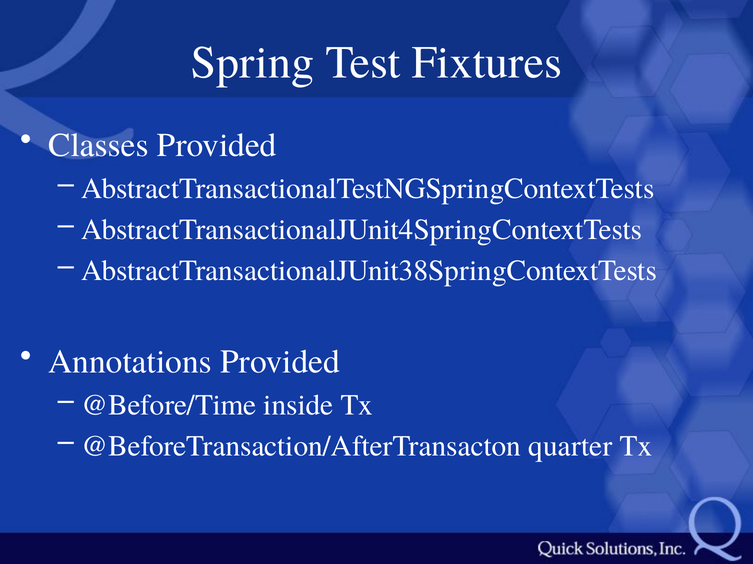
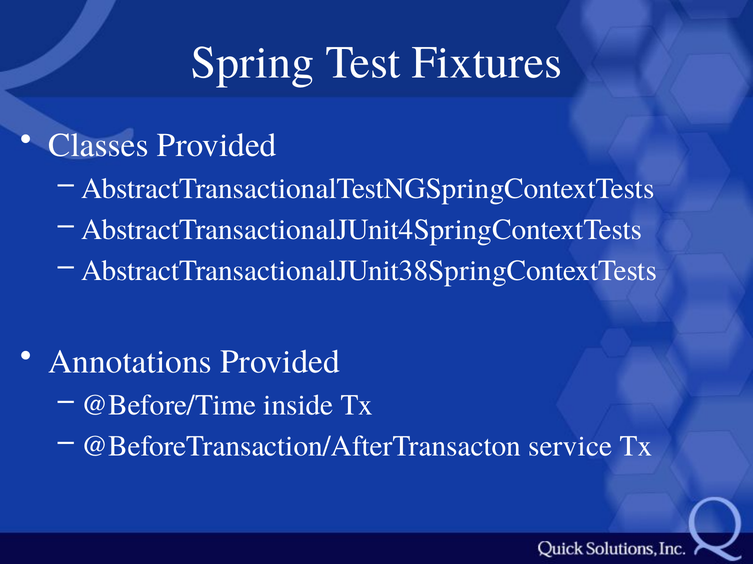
quarter: quarter -> service
